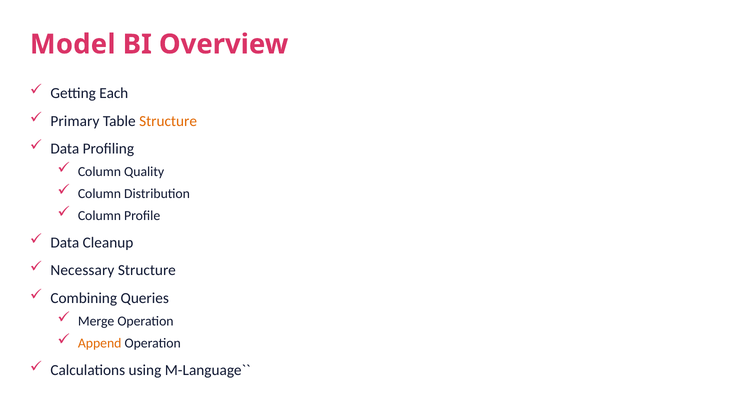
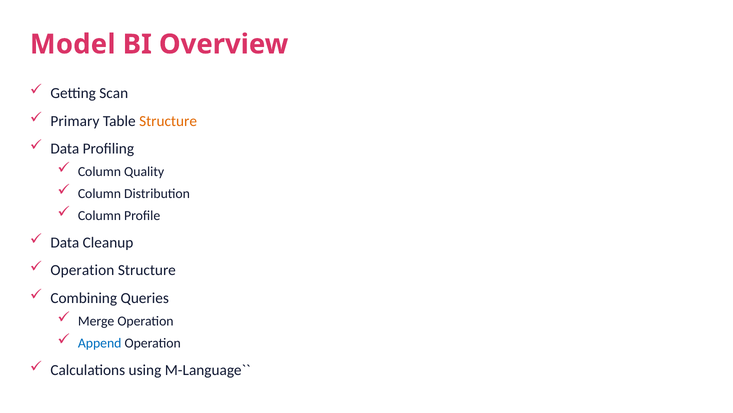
Each: Each -> Scan
Necessary at (82, 270): Necessary -> Operation
Append colour: orange -> blue
